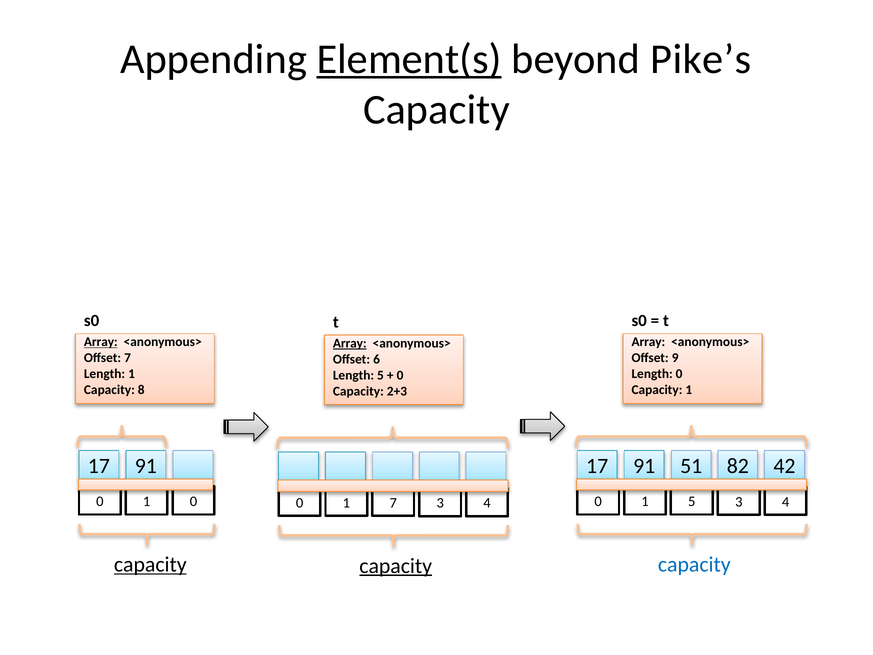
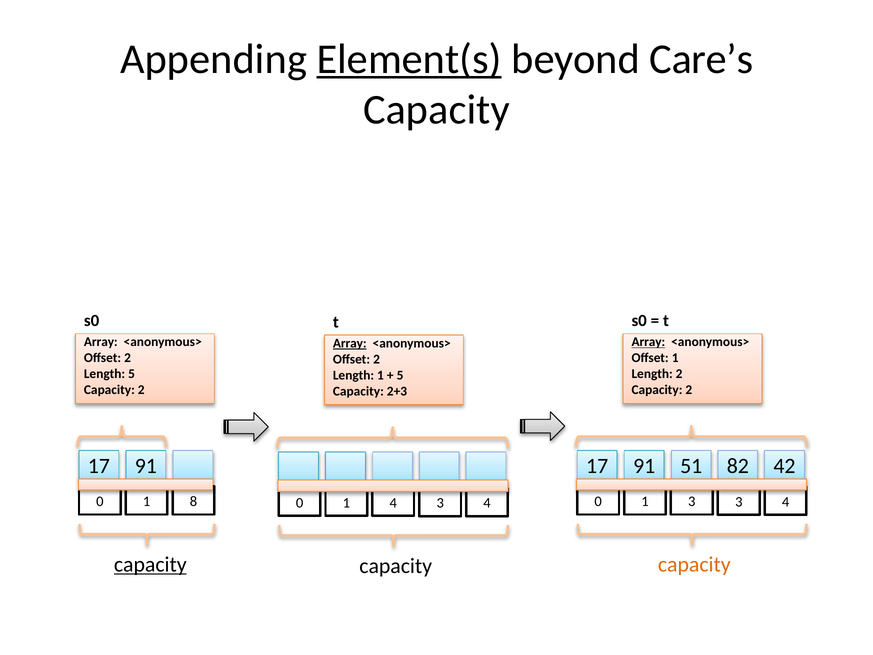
Pike’s: Pike’s -> Care’s
Array at (101, 342) underline: present -> none
Array at (648, 342) underline: none -> present
7 at (128, 358): 7 -> 2
Offset 9: 9 -> 1
6 at (377, 359): 6 -> 2
Length 1: 1 -> 5
Length 0: 0 -> 2
Length 5: 5 -> 1
0 at (400, 375): 0 -> 5
8 at (141, 390): 8 -> 2
1 at (689, 390): 1 -> 2
1 0: 0 -> 8
1 5: 5 -> 3
1 7: 7 -> 4
capacity at (694, 564) colour: blue -> orange
capacity at (396, 566) underline: present -> none
